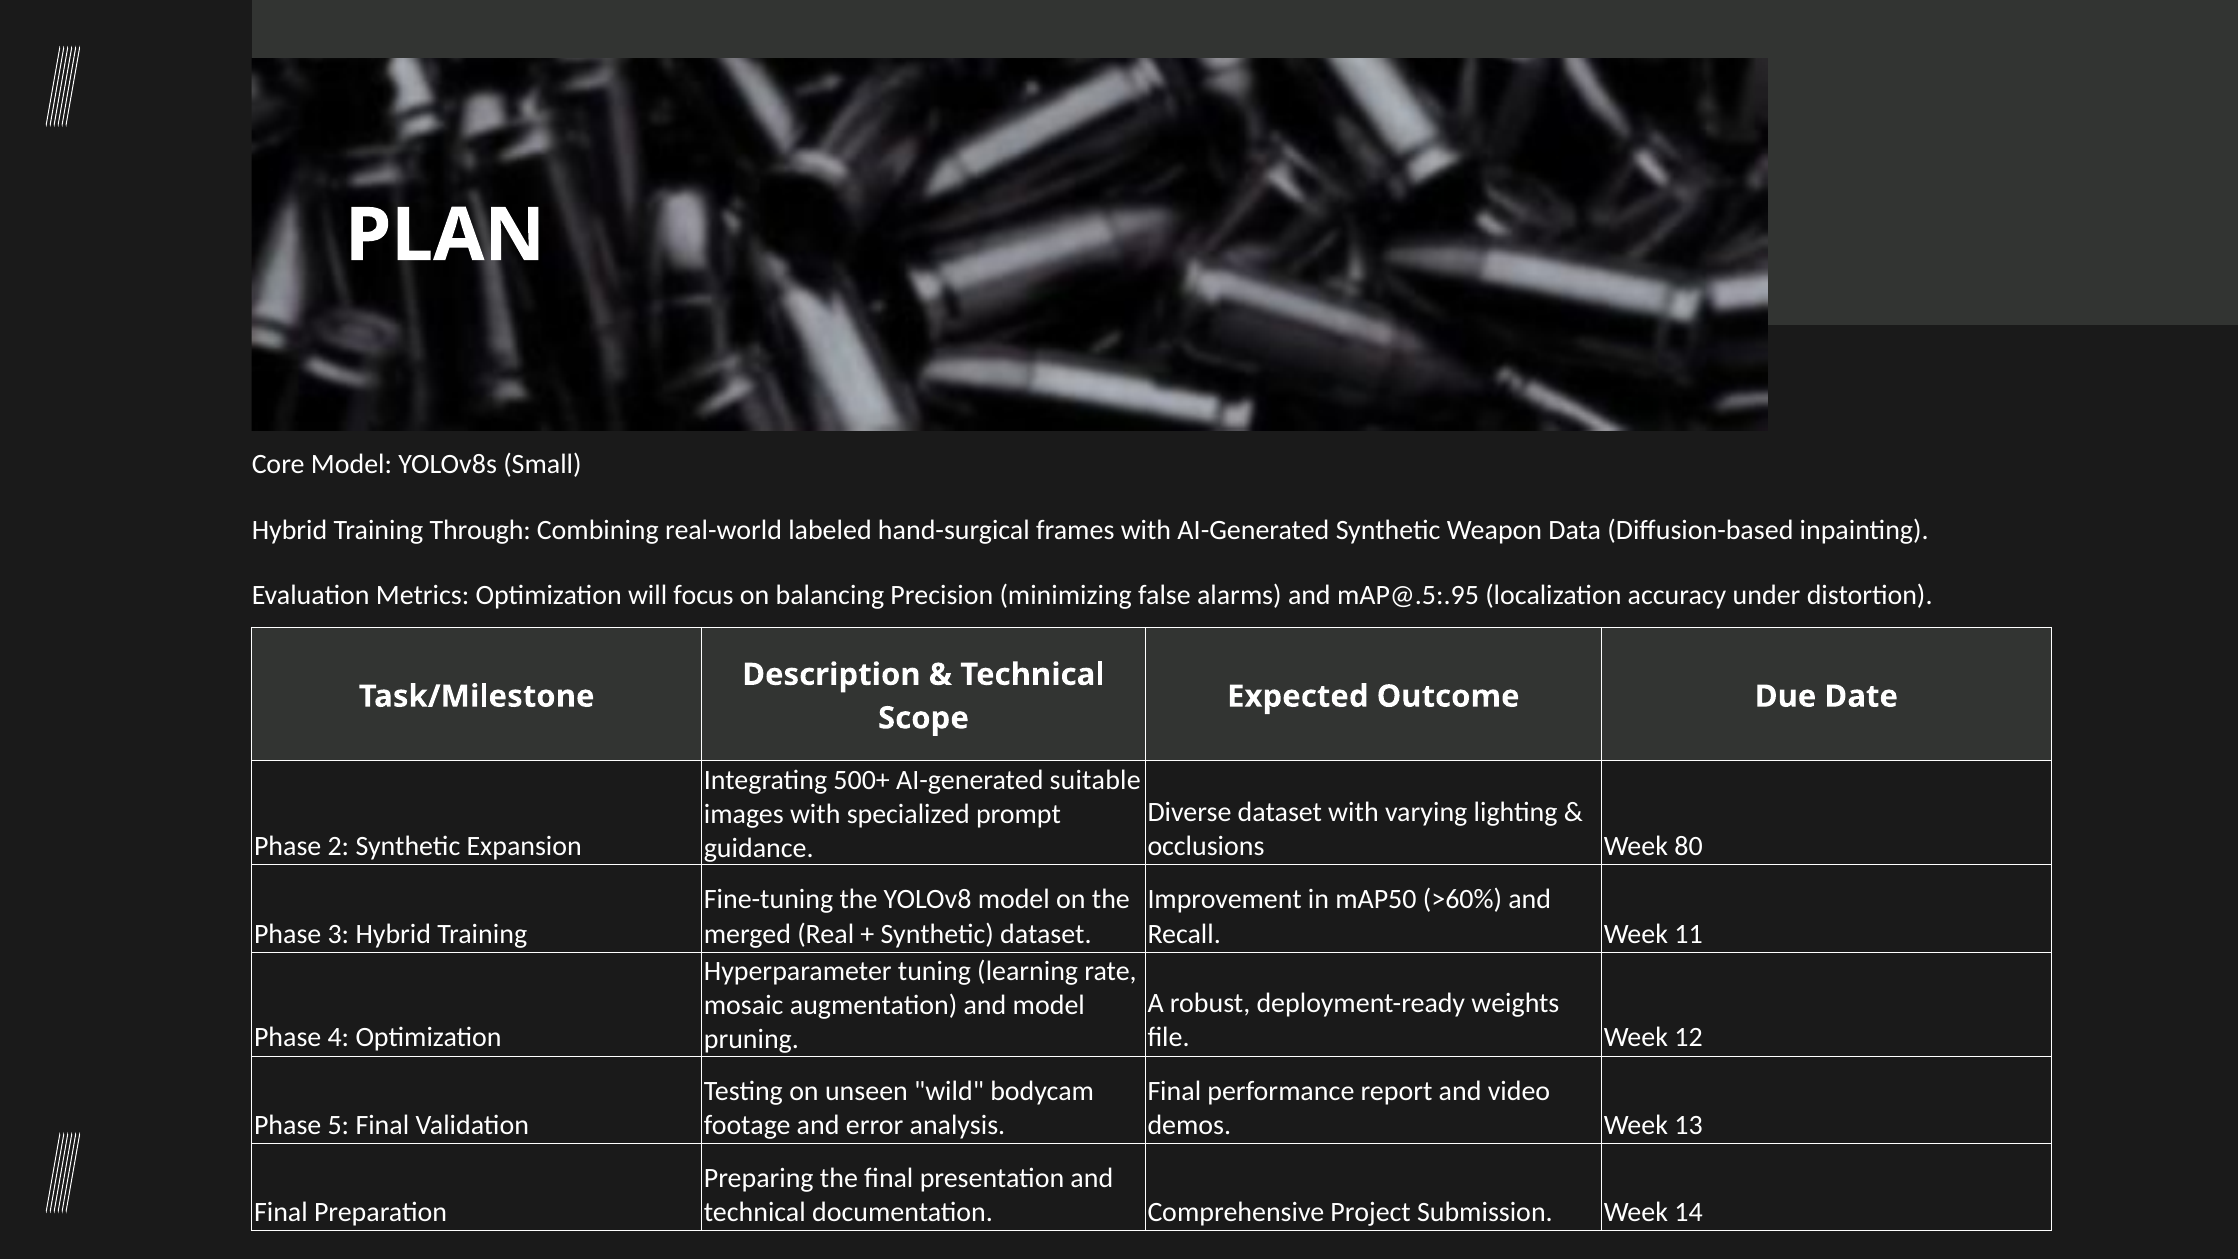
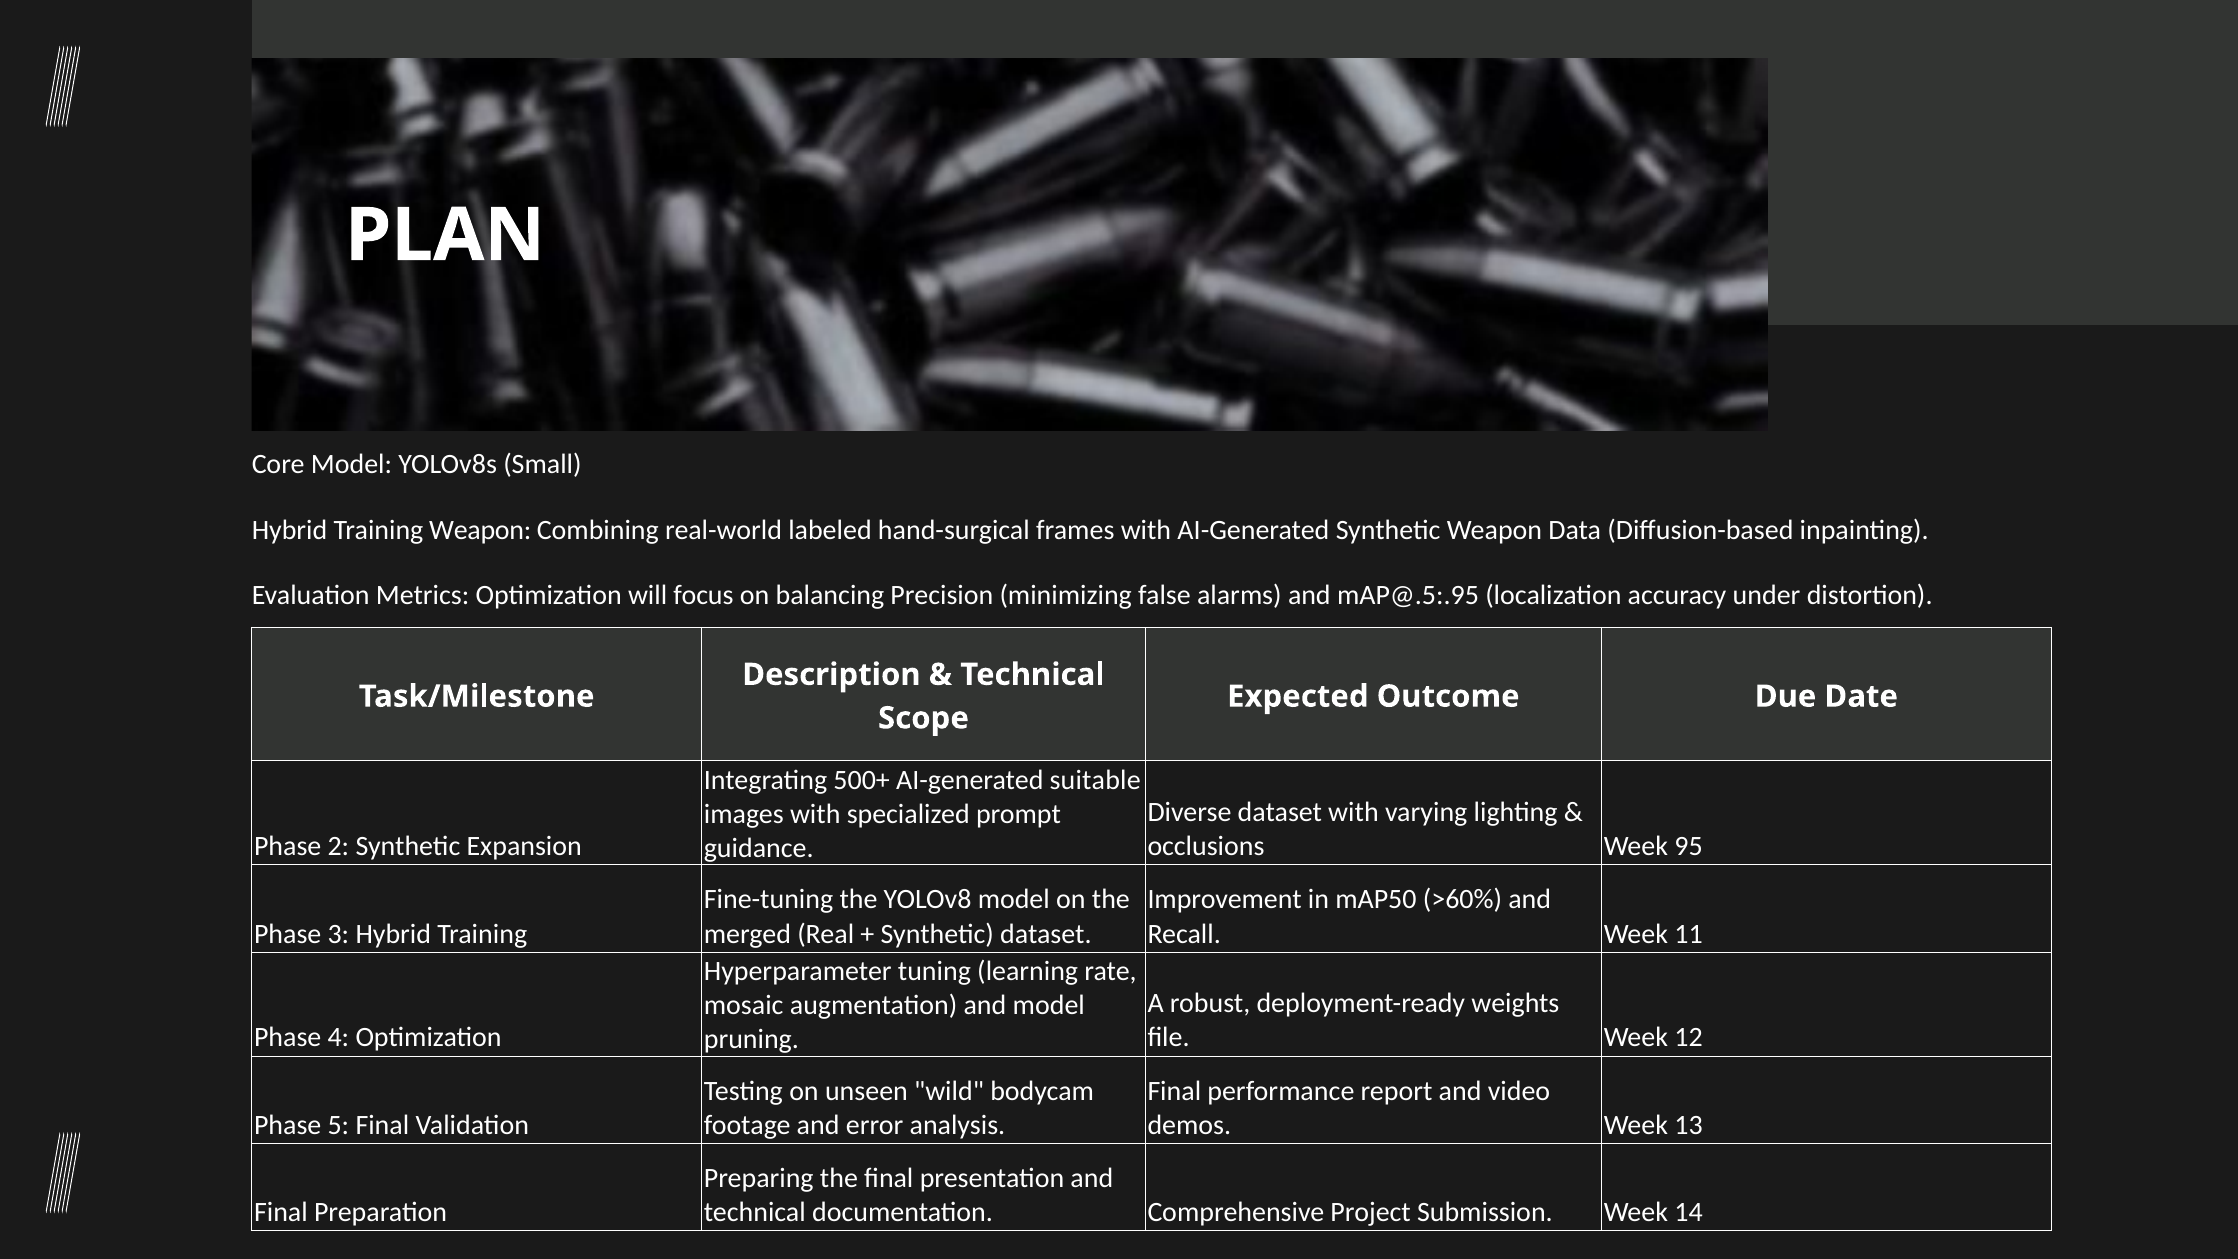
Training Through: Through -> Weapon
80: 80 -> 95
